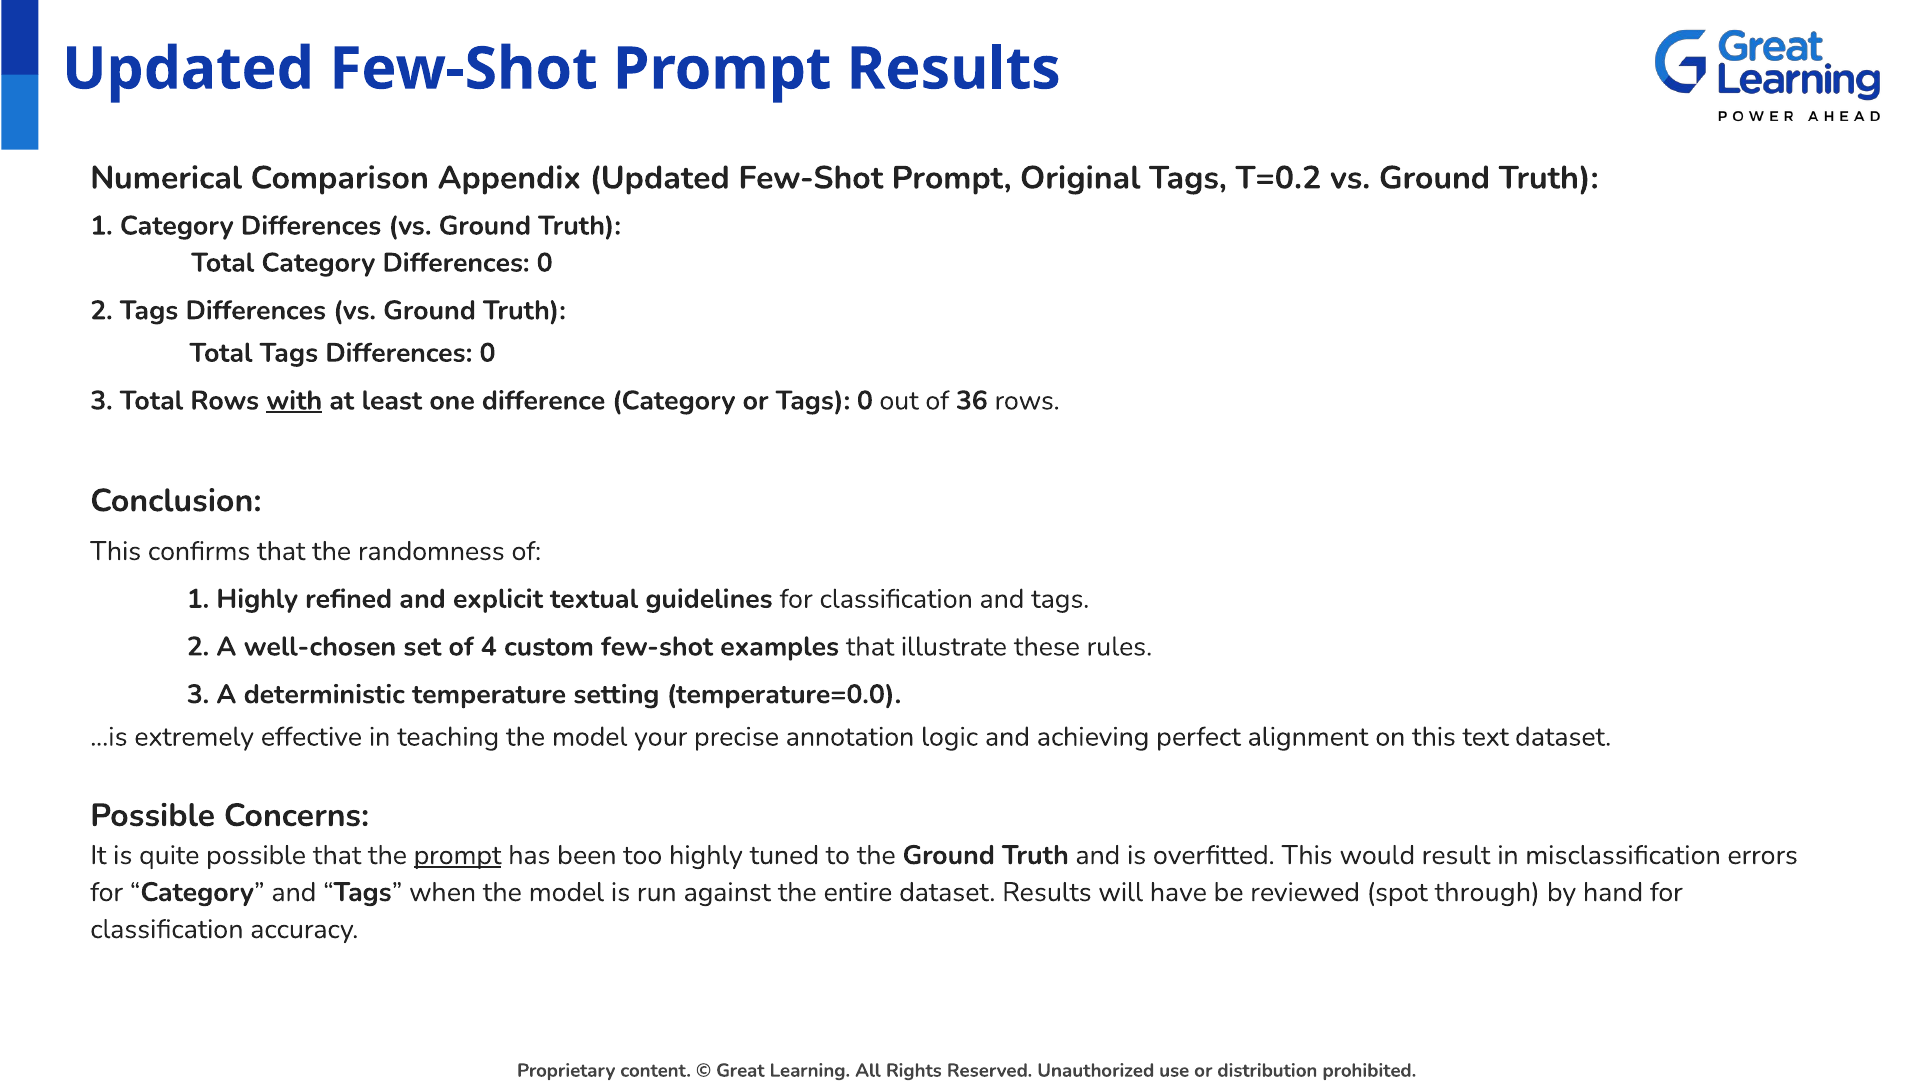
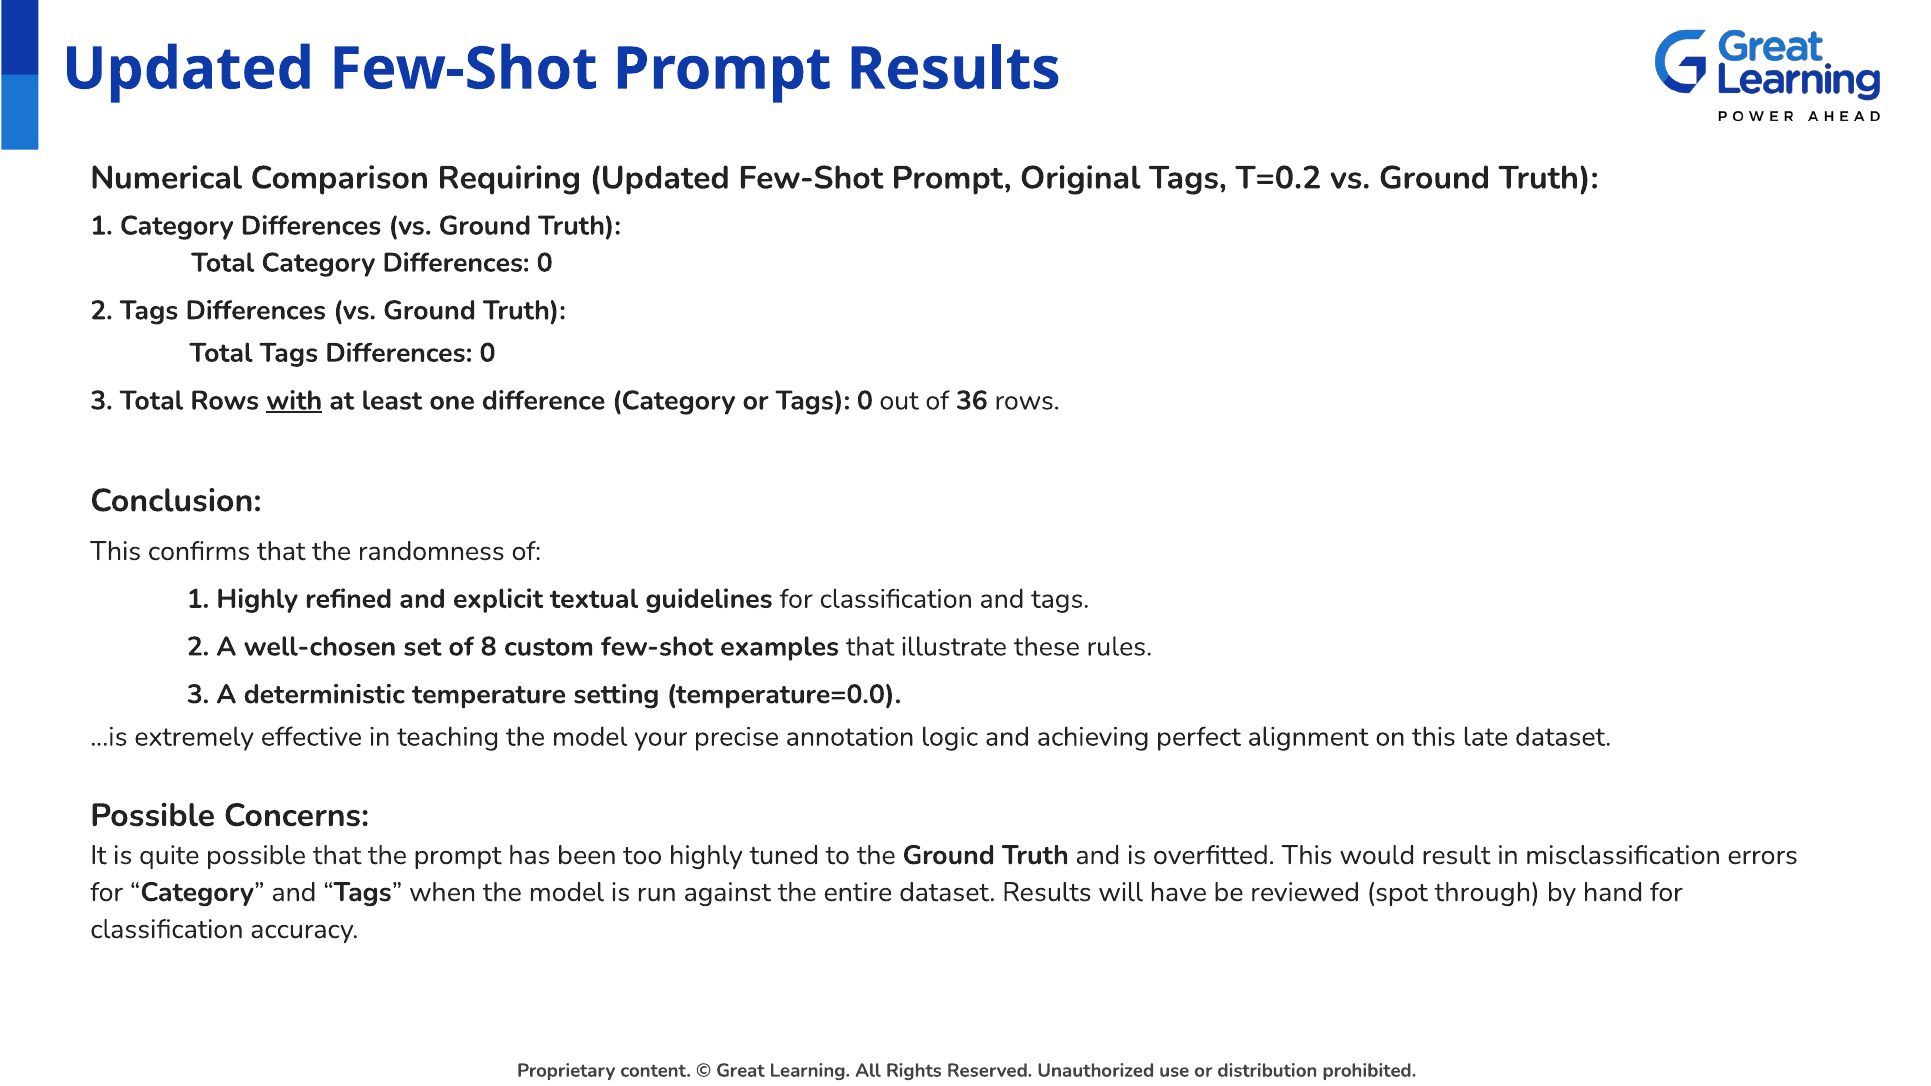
Appendix: Appendix -> Requiring
4: 4 -> 8
text: text -> late
prompt at (457, 855) underline: present -> none
